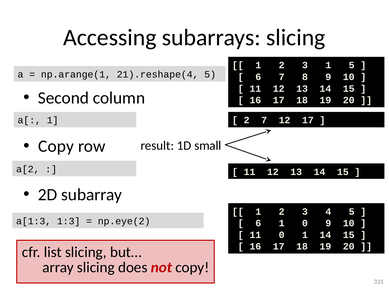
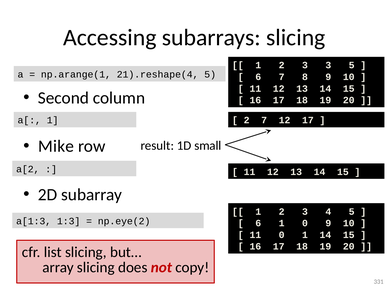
3 1: 1 -> 3
Copy at (56, 147): Copy -> Mike
